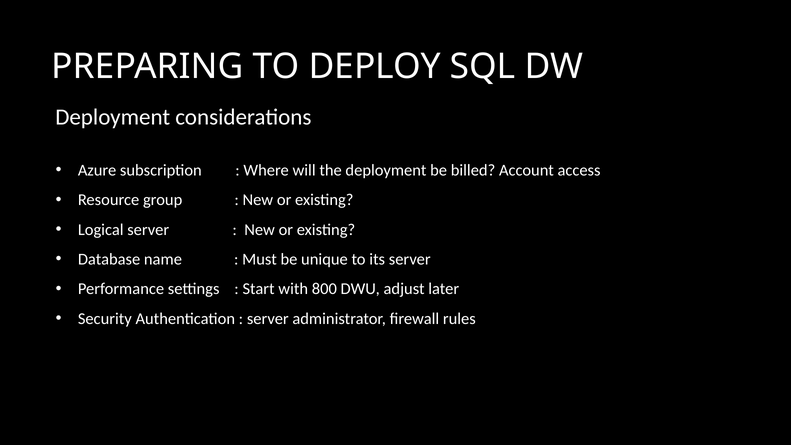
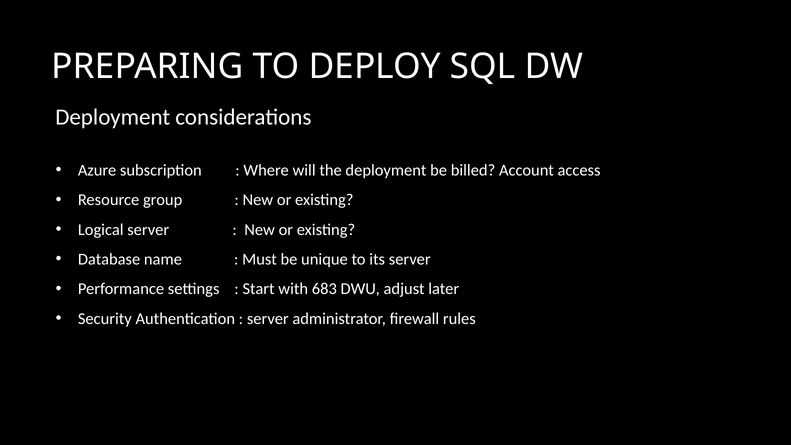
800: 800 -> 683
